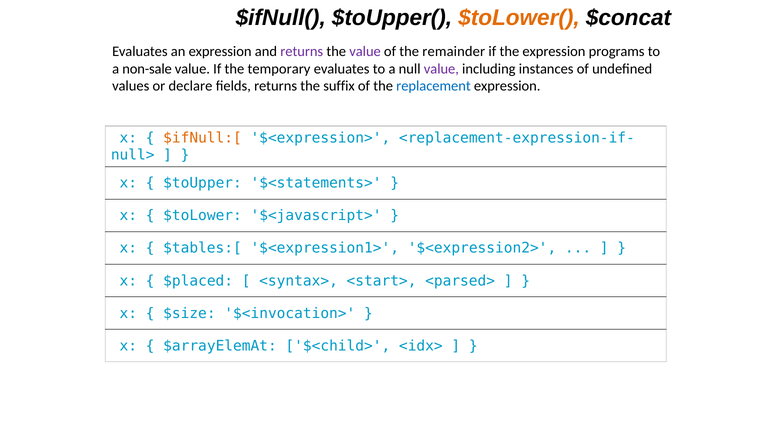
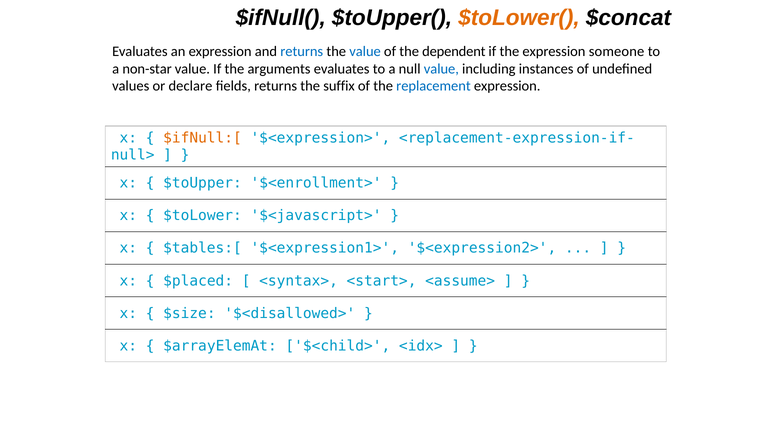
returns at (302, 51) colour: purple -> blue
value at (365, 51) colour: purple -> blue
remainder: remainder -> dependent
programs: programs -> someone
non-sale: non-sale -> non-star
temporary: temporary -> arguments
value at (441, 69) colour: purple -> blue
$<statements>: $<statements> -> $<enrollment>
<parsed>: <parsed> -> <assume>
$<invocation>: $<invocation> -> $<disallowed>
